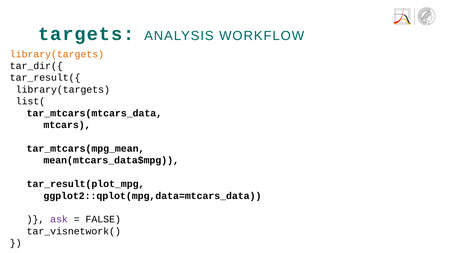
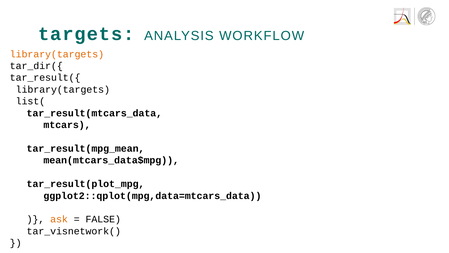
tar_mtcars(mtcars_data: tar_mtcars(mtcars_data -> tar_result(mtcars_data
tar_mtcars(mpg_mean: tar_mtcars(mpg_mean -> tar_result(mpg_mean
ask colour: purple -> orange
